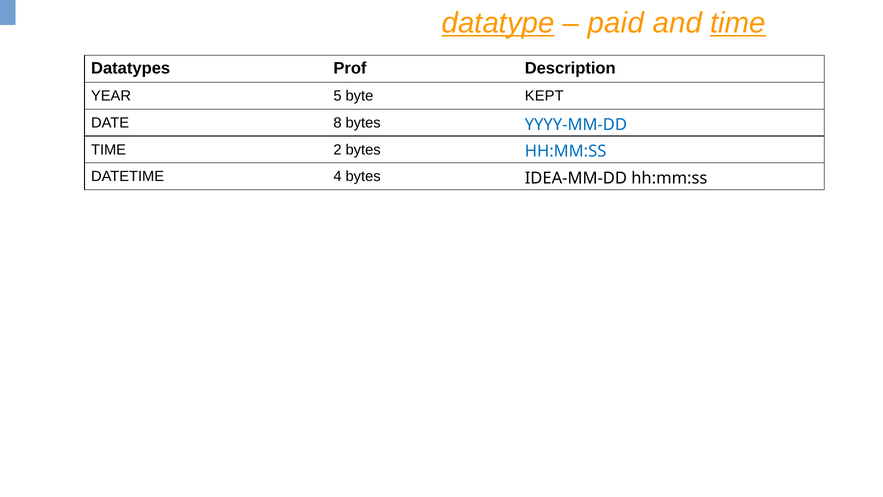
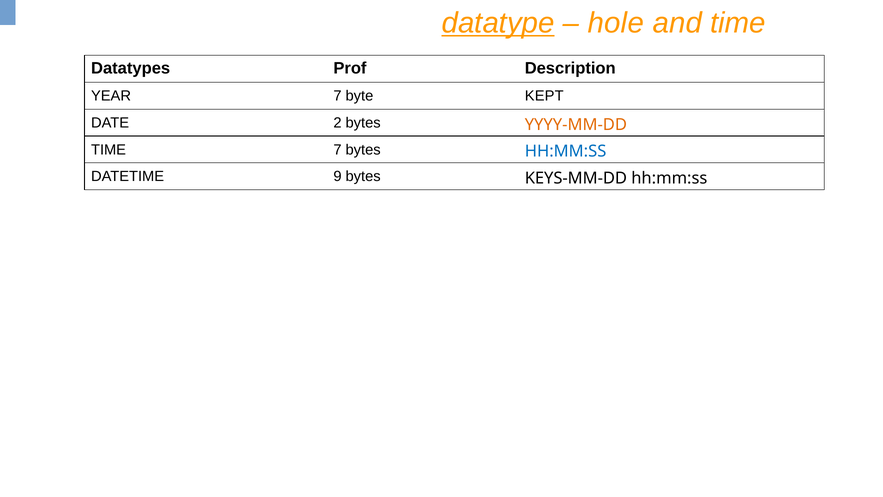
paid: paid -> hole
time at (738, 23) underline: present -> none
YEAR 5: 5 -> 7
8: 8 -> 2
YYYY-MM-DD colour: blue -> orange
TIME 2: 2 -> 7
4: 4 -> 9
IDEA-MM-DD: IDEA-MM-DD -> KEYS-MM-DD
